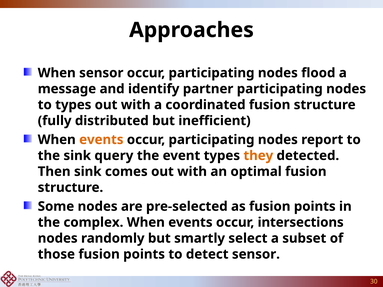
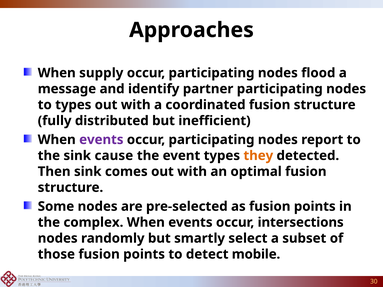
When sensor: sensor -> supply
events at (101, 140) colour: orange -> purple
query: query -> cause
detect sensor: sensor -> mobile
